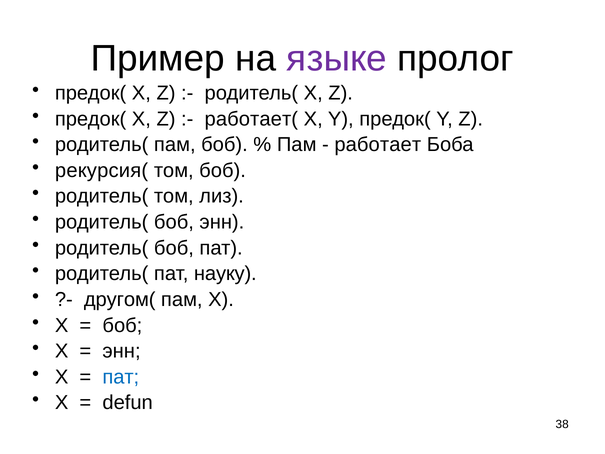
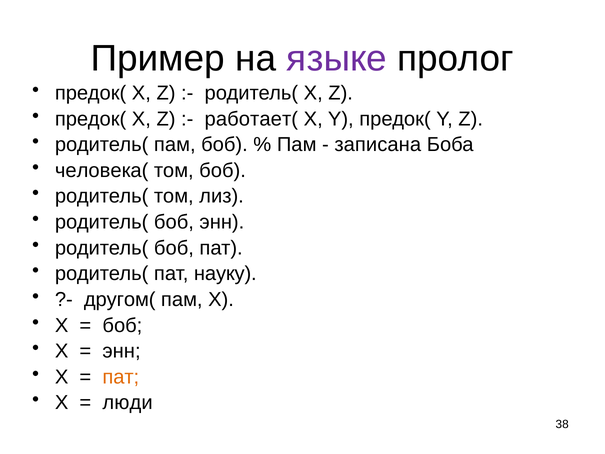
работает: работает -> записана
рекурсия(: рекурсия( -> человека(
пат at (121, 377) colour: blue -> orange
defun: defun -> люди
